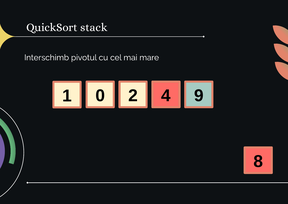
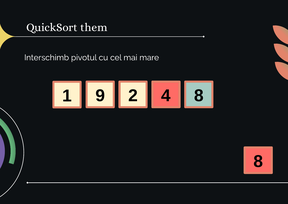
stack: stack -> them
0: 0 -> 9
4 9: 9 -> 8
